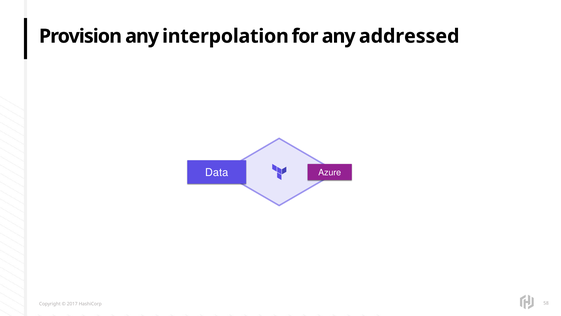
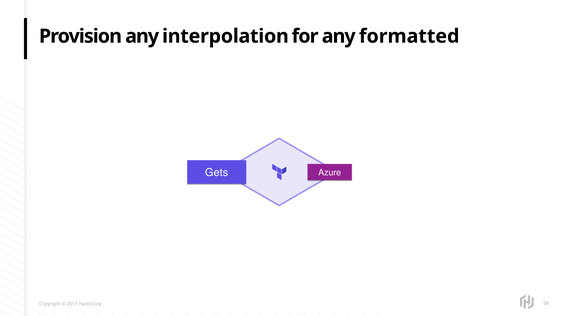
addressed: addressed -> formatted
Data: Data -> Gets
